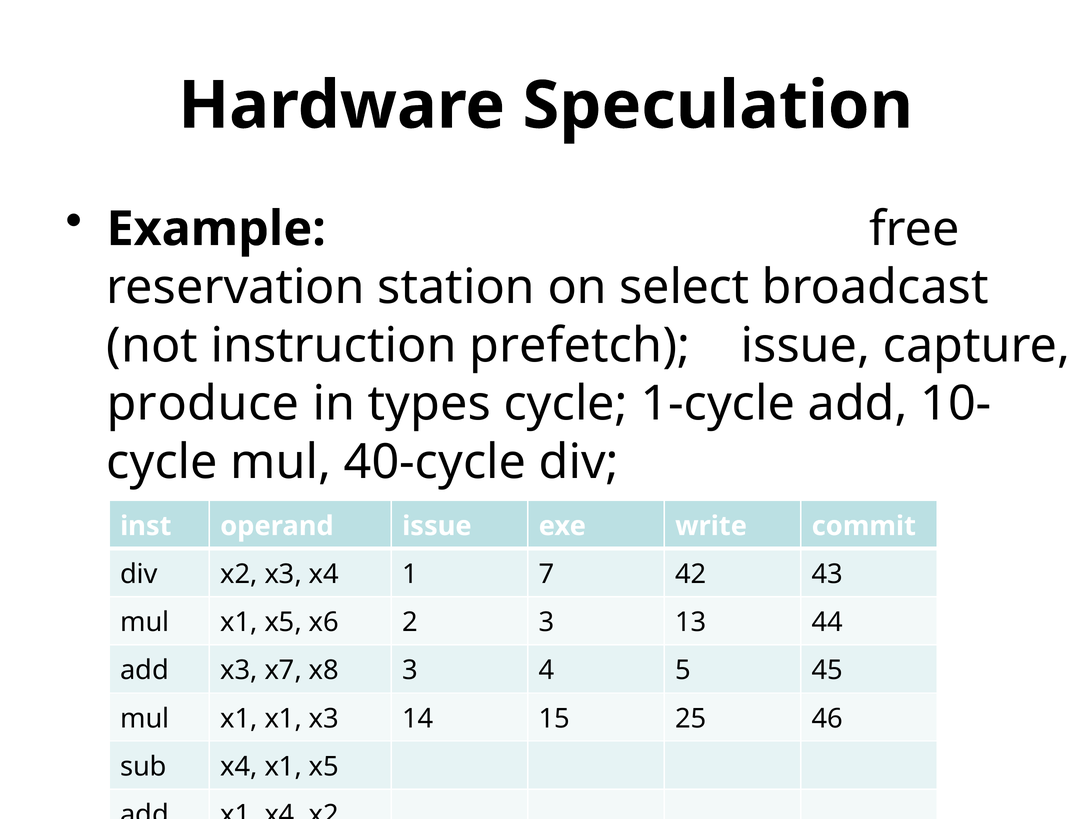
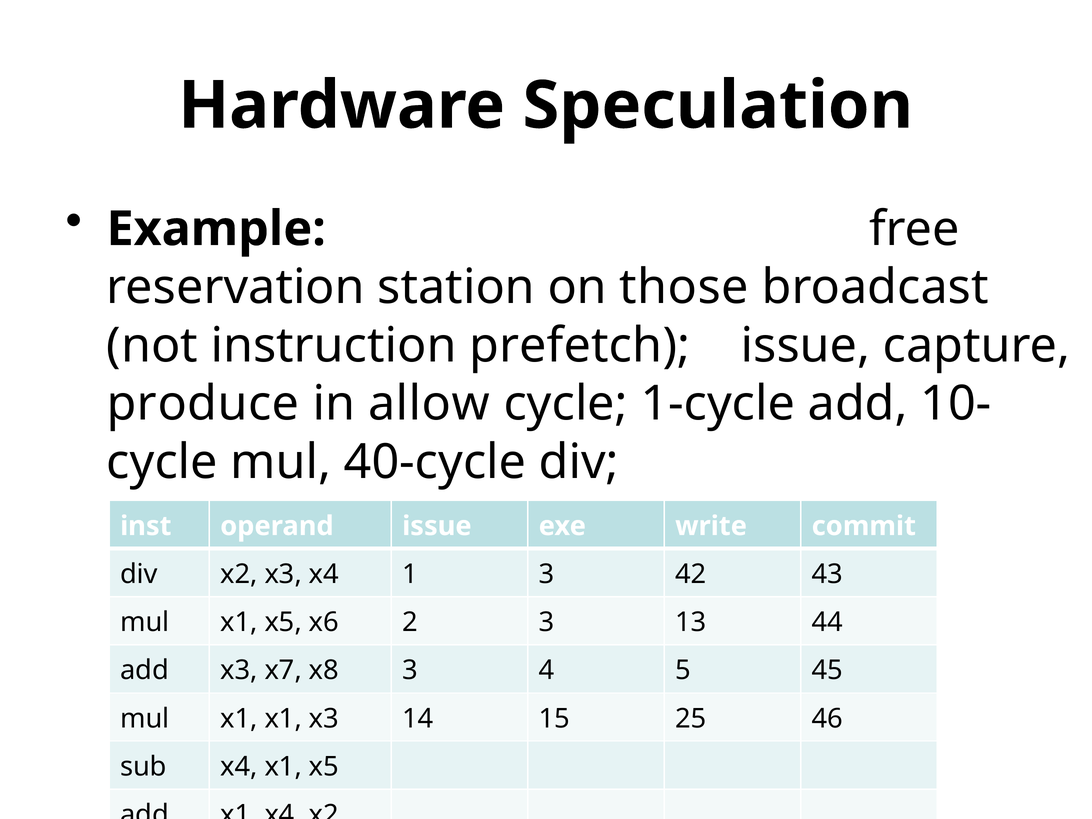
select: select -> those
types: types -> allow
1 7: 7 -> 3
